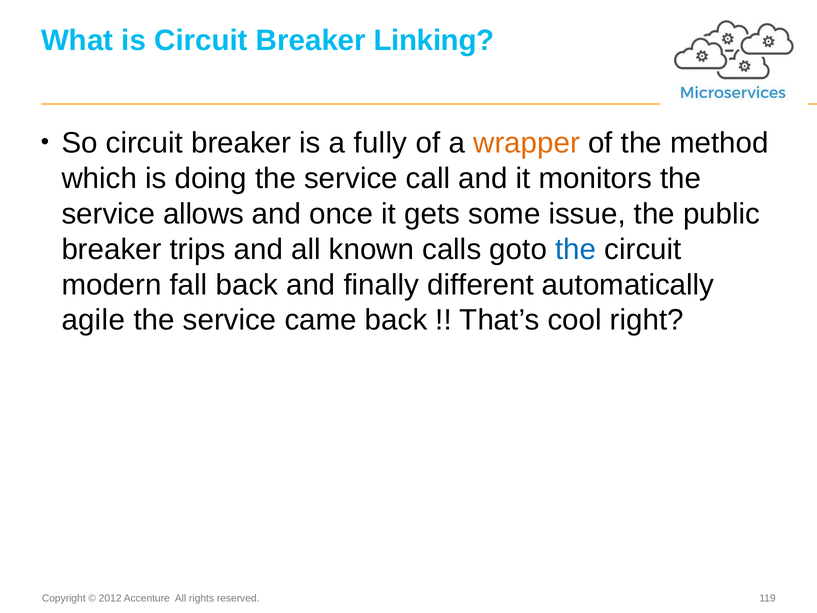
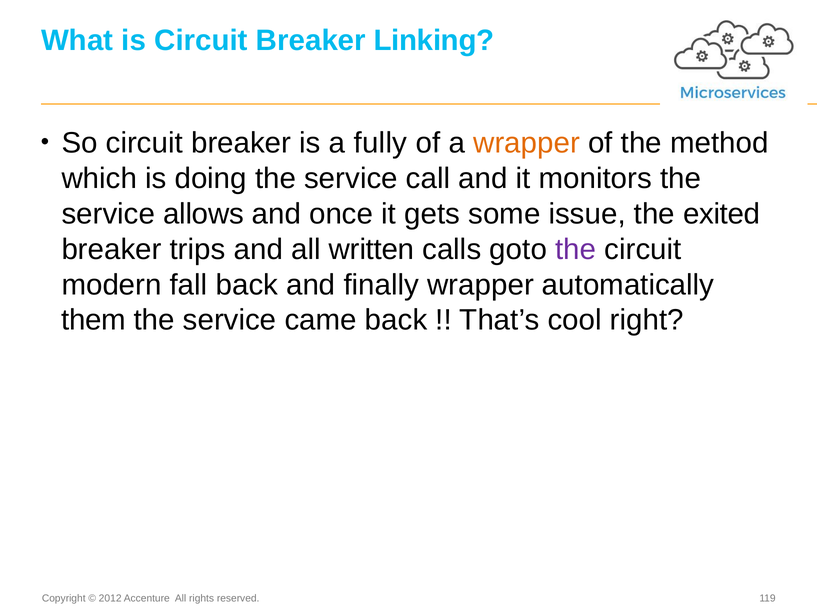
public: public -> exited
known: known -> written
the at (576, 249) colour: blue -> purple
finally different: different -> wrapper
agile: agile -> them
